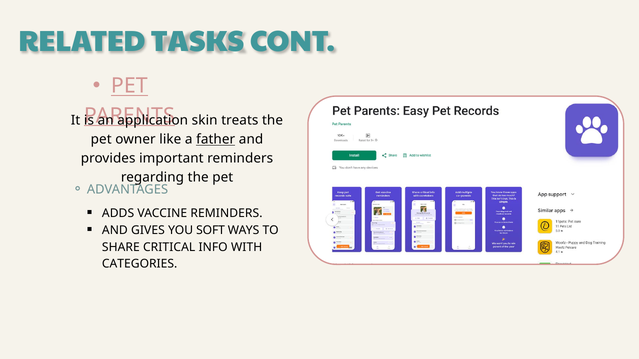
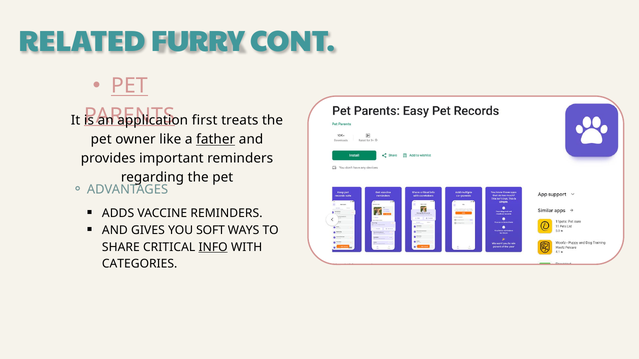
TASKS: TASKS -> FURRY
skin: skin -> first
INFO underline: none -> present
